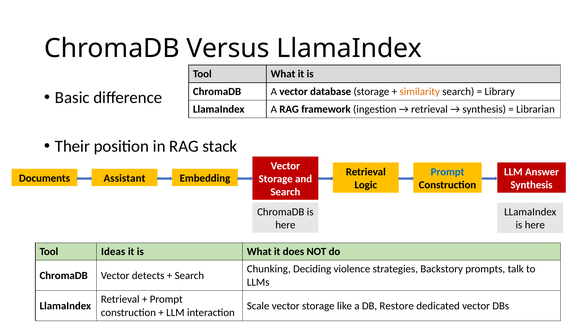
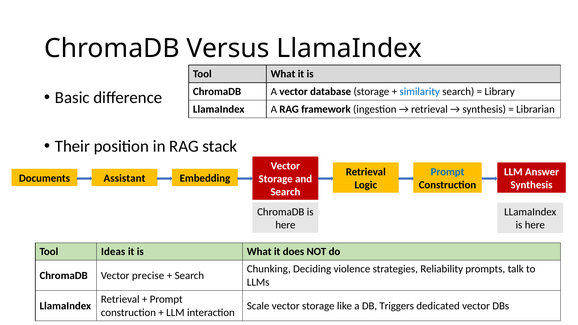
similarity colour: orange -> blue
Backstory: Backstory -> Reliability
detects: detects -> precise
Restore: Restore -> Triggers
